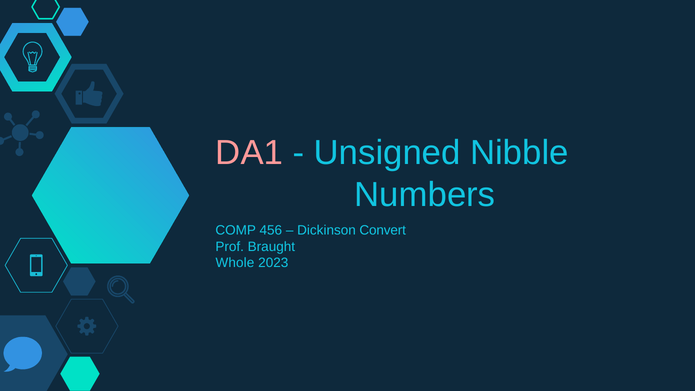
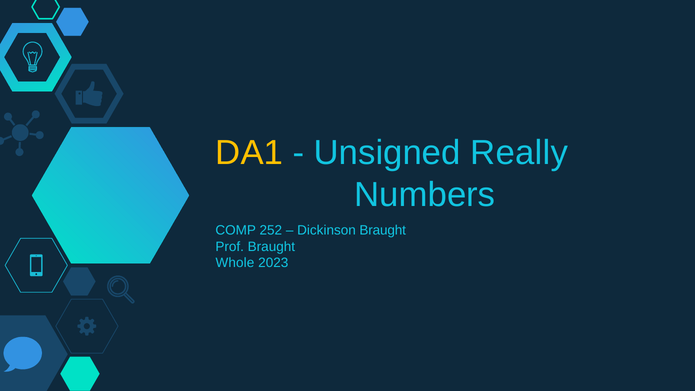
DA1 colour: pink -> yellow
Nibble: Nibble -> Really
456: 456 -> 252
Dickinson Convert: Convert -> Braught
